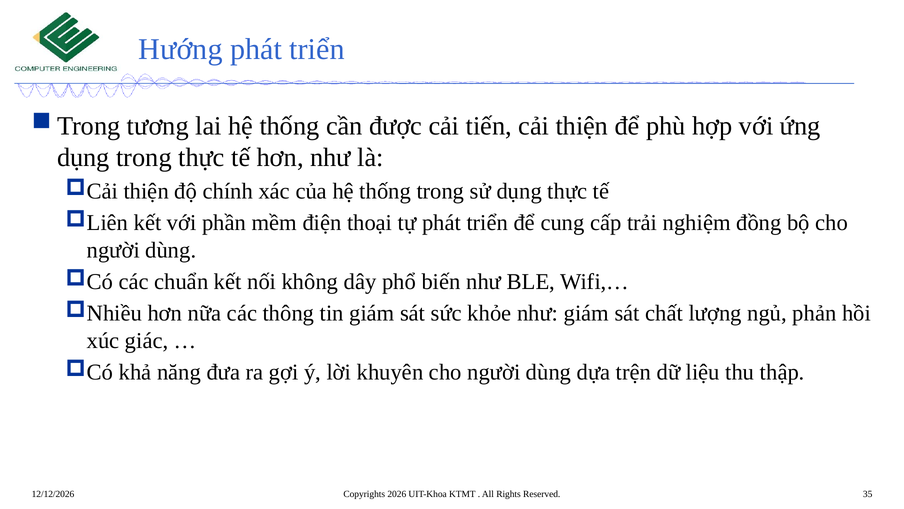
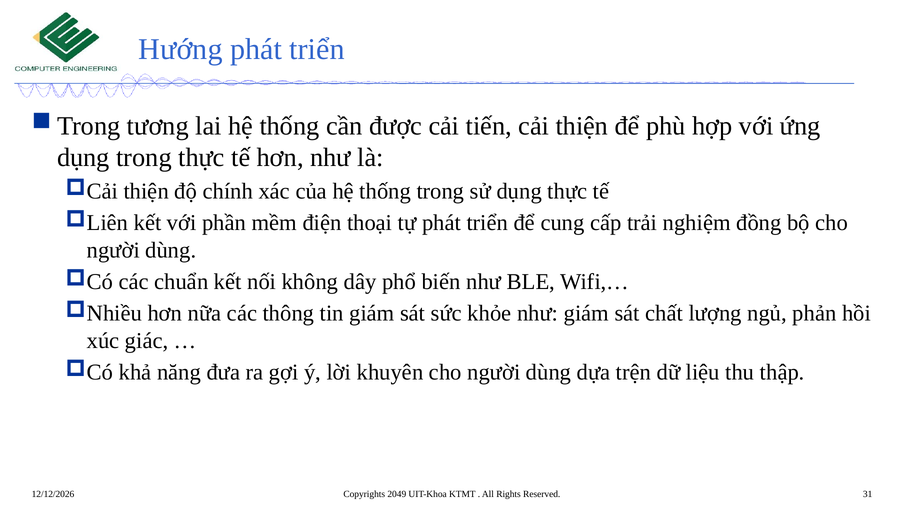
2026: 2026 -> 2049
35: 35 -> 31
